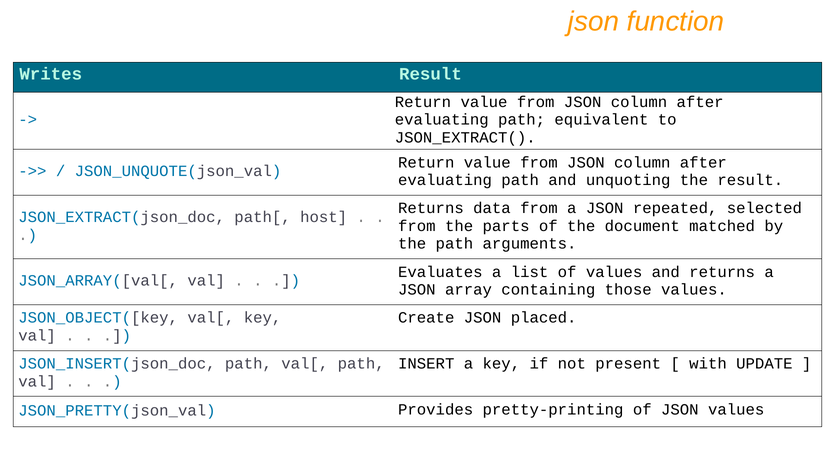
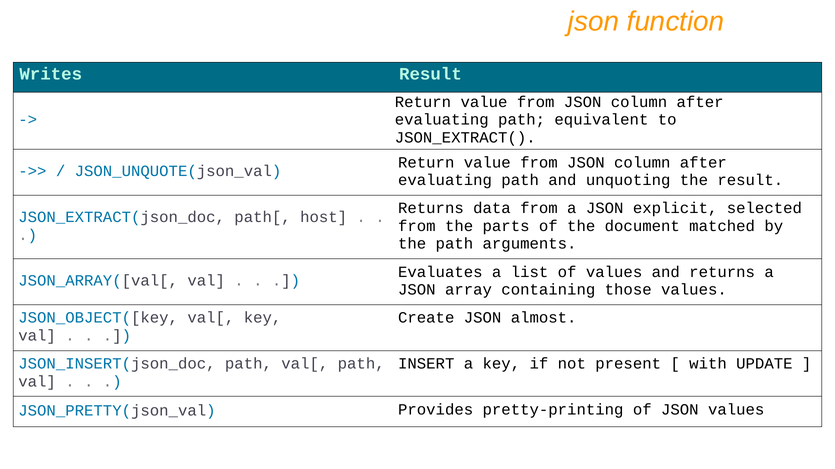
repeated: repeated -> explicit
placed: placed -> almost
